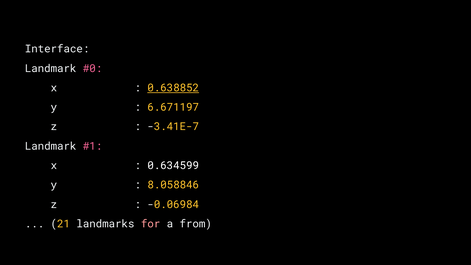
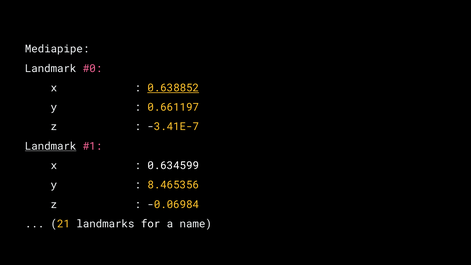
Interface: Interface -> Mediapipe
6.671197: 6.671197 -> 0.661197
Landmark at (51, 146) underline: none -> present
8.058846: 8.058846 -> 8.465356
for colour: pink -> white
from: from -> name
